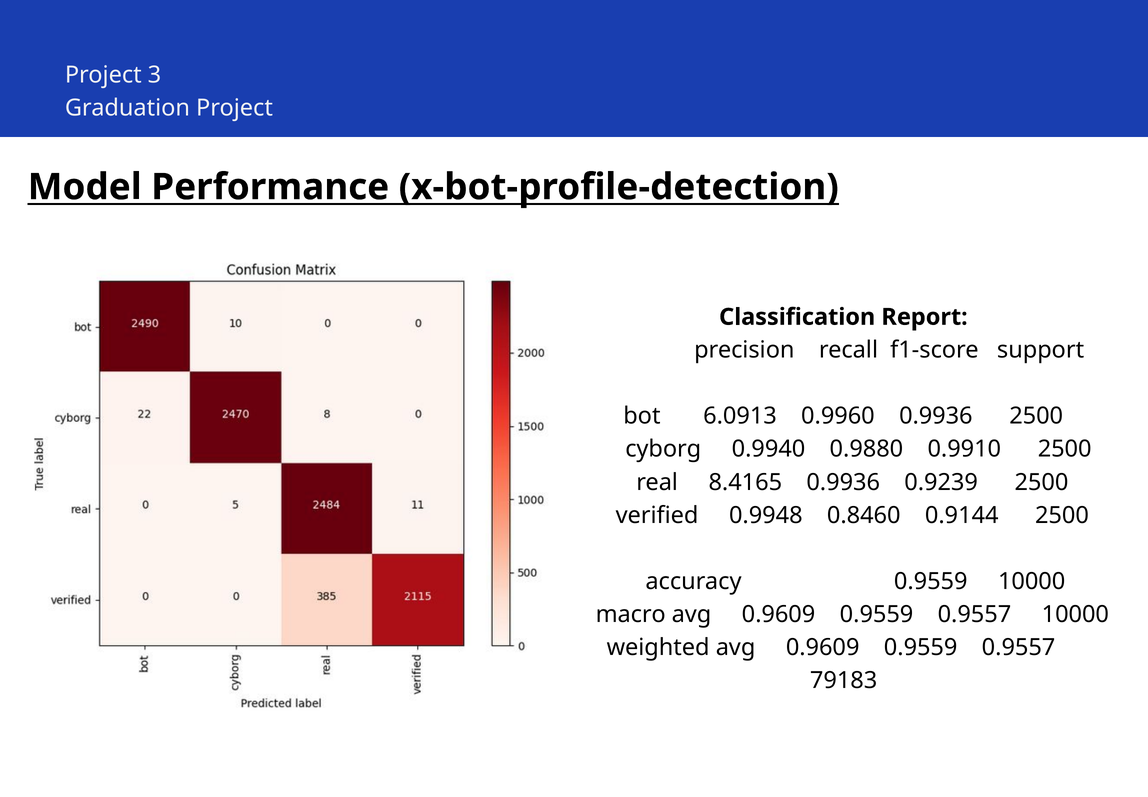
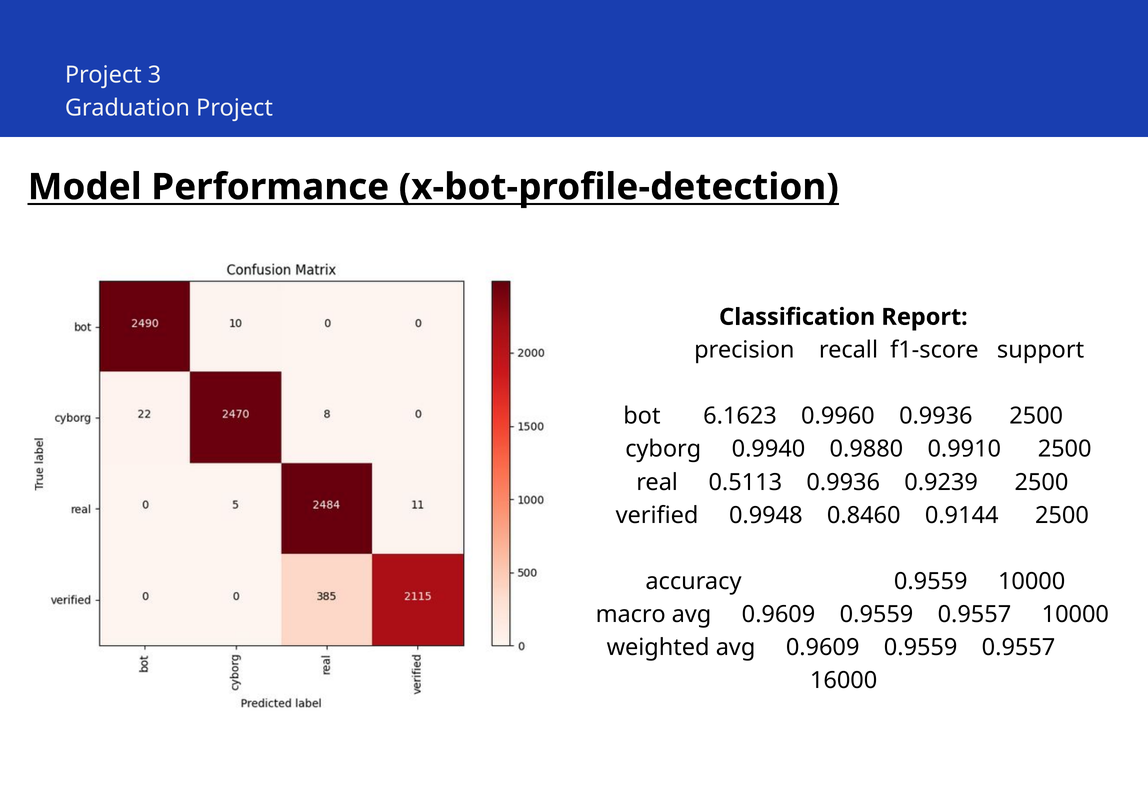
6.0913: 6.0913 -> 6.1623
8.4165: 8.4165 -> 0.5113
79183: 79183 -> 16000
